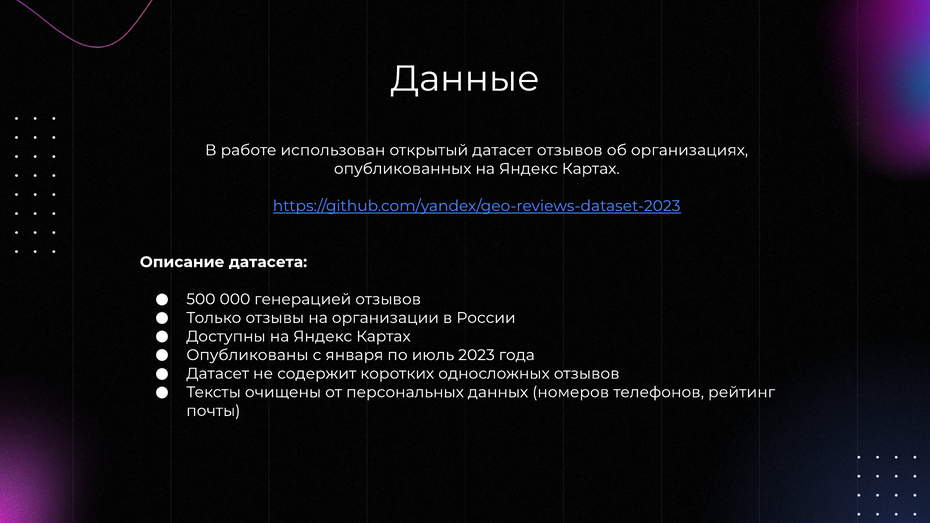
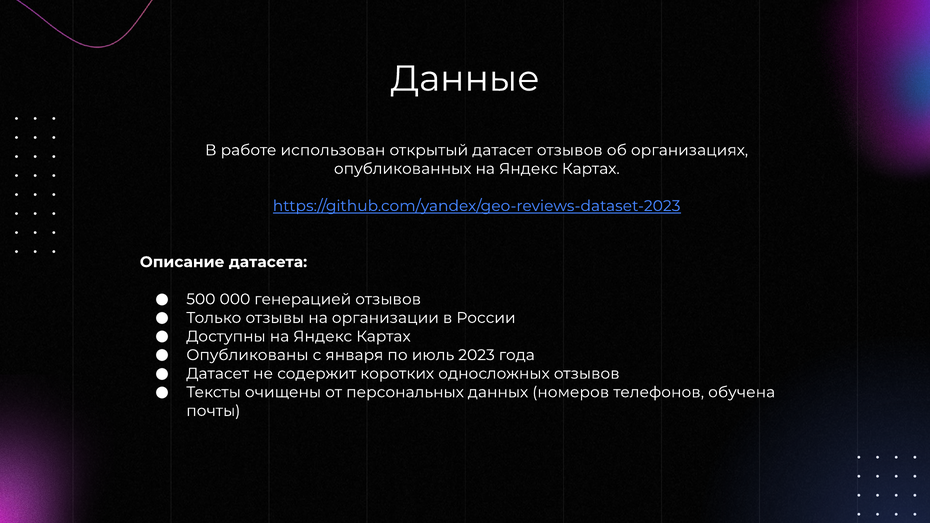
рейтинг: рейтинг -> обучена
